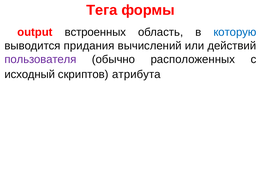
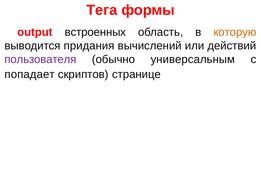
которую colour: blue -> orange
расположенных: расположенных -> универсальным
исходный: исходный -> попадает
атрибута: атрибута -> странице
